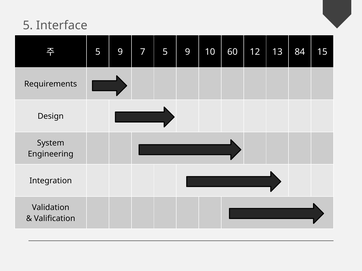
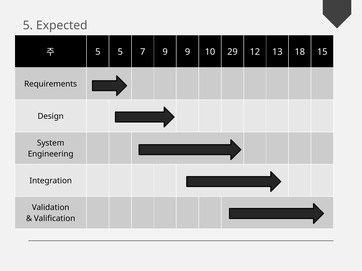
Interface: Interface -> Expected
9 at (120, 52): 9 -> 5
7 5: 5 -> 9
60: 60 -> 29
84: 84 -> 18
